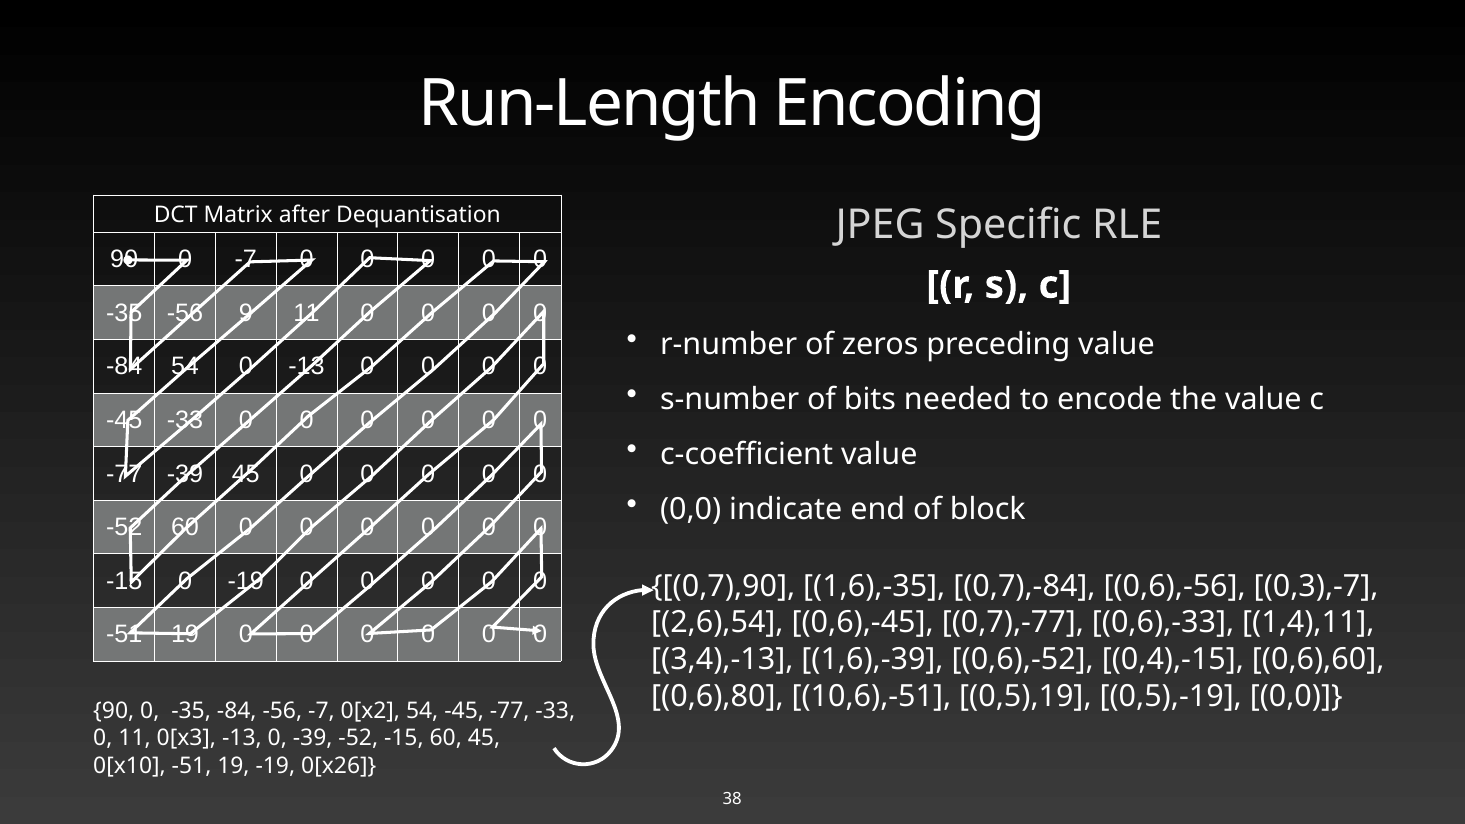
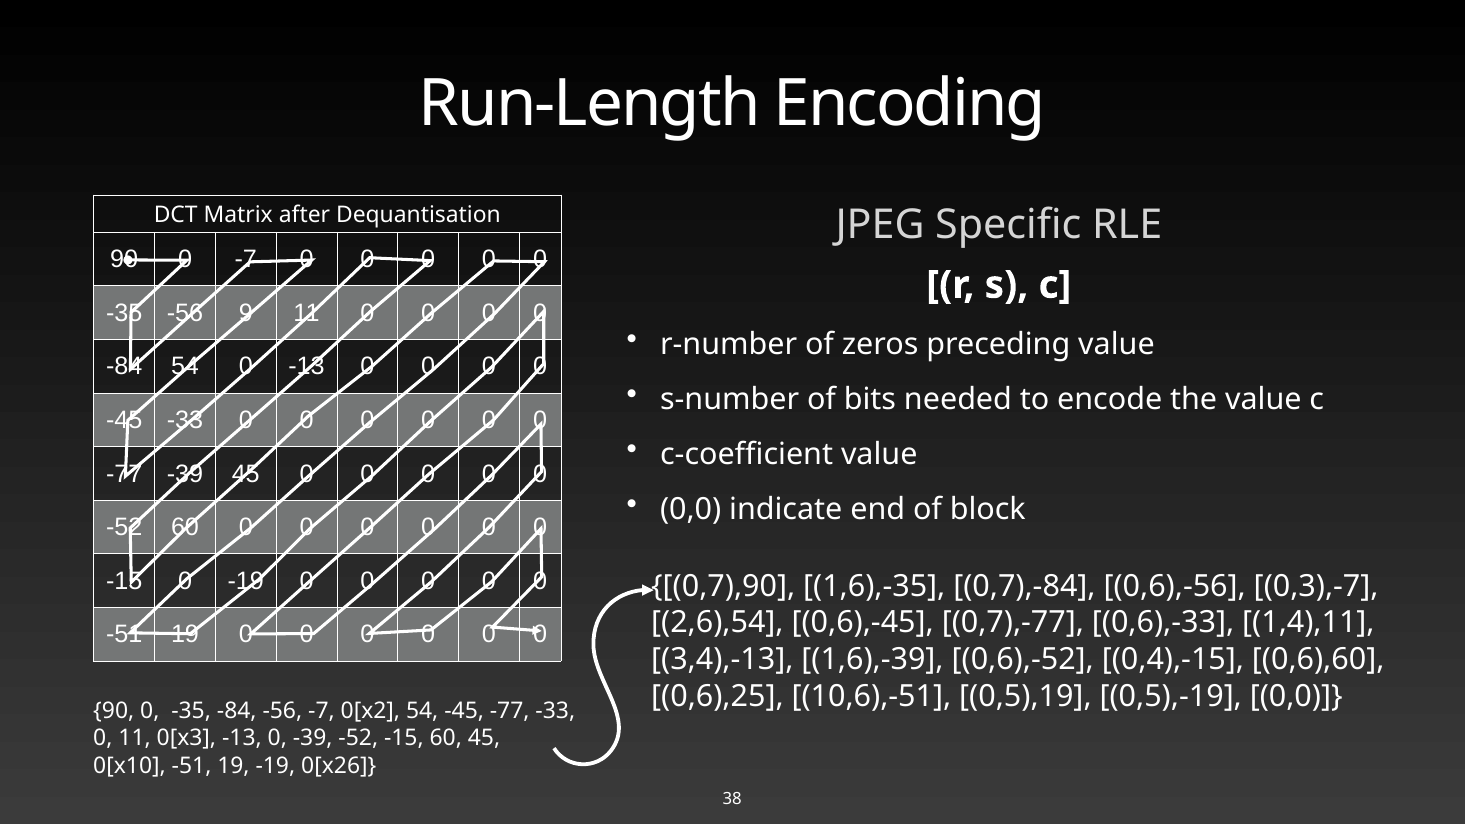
0,6),80: 0,6),80 -> 0,6),25
